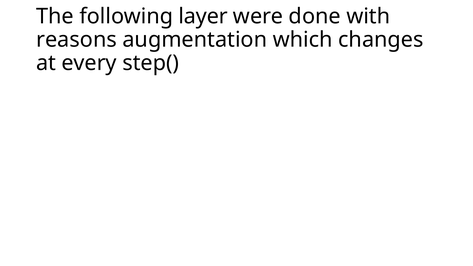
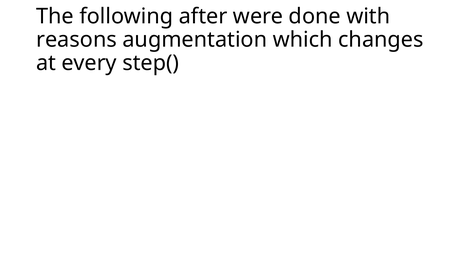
layer: layer -> after
